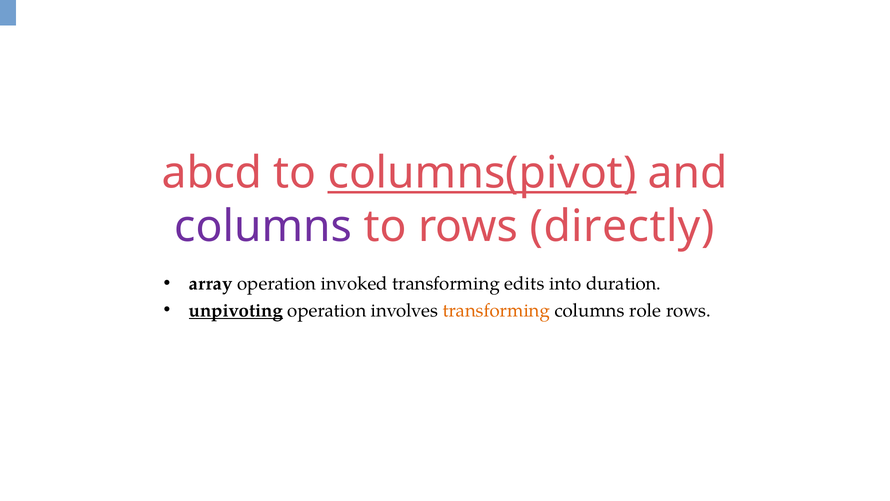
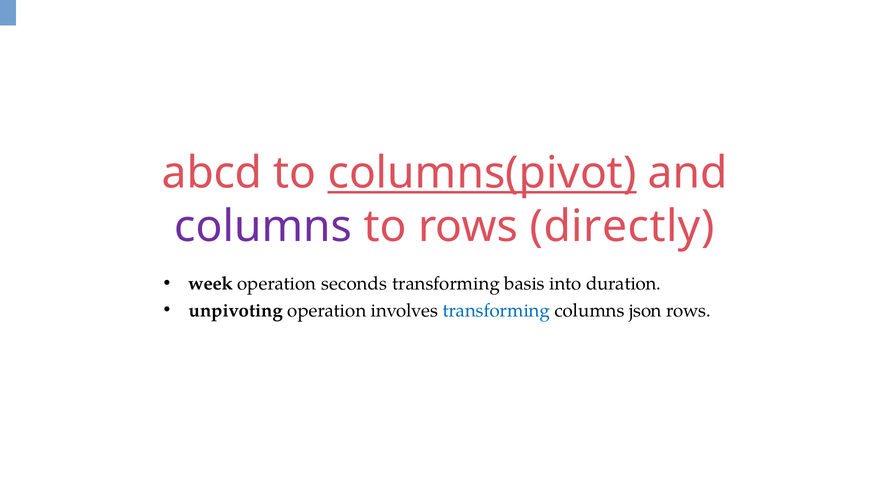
array: array -> week
invoked: invoked -> seconds
edits: edits -> basis
unpivoting underline: present -> none
transforming at (496, 310) colour: orange -> blue
role: role -> json
